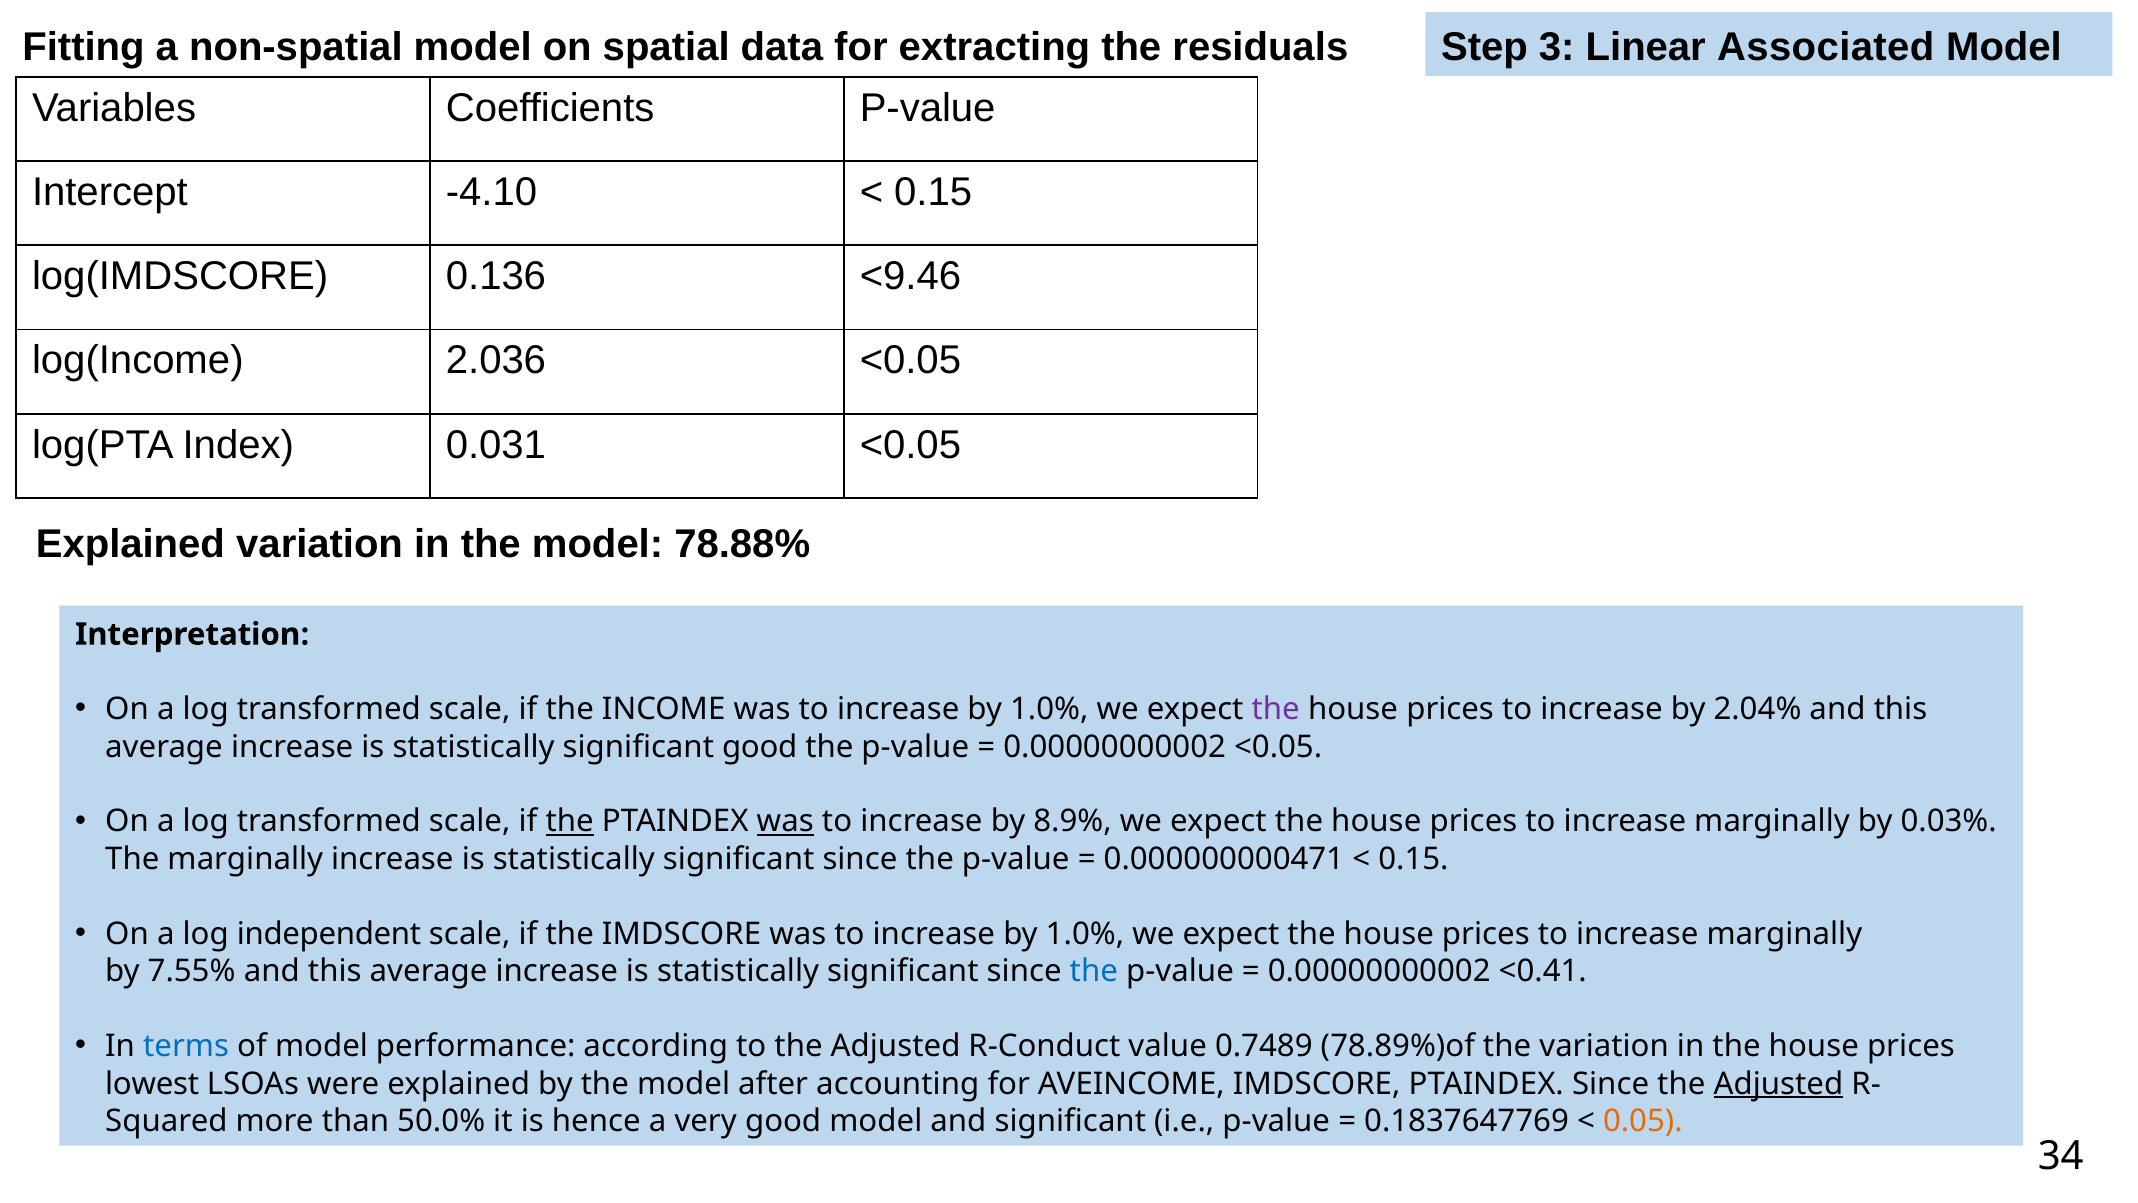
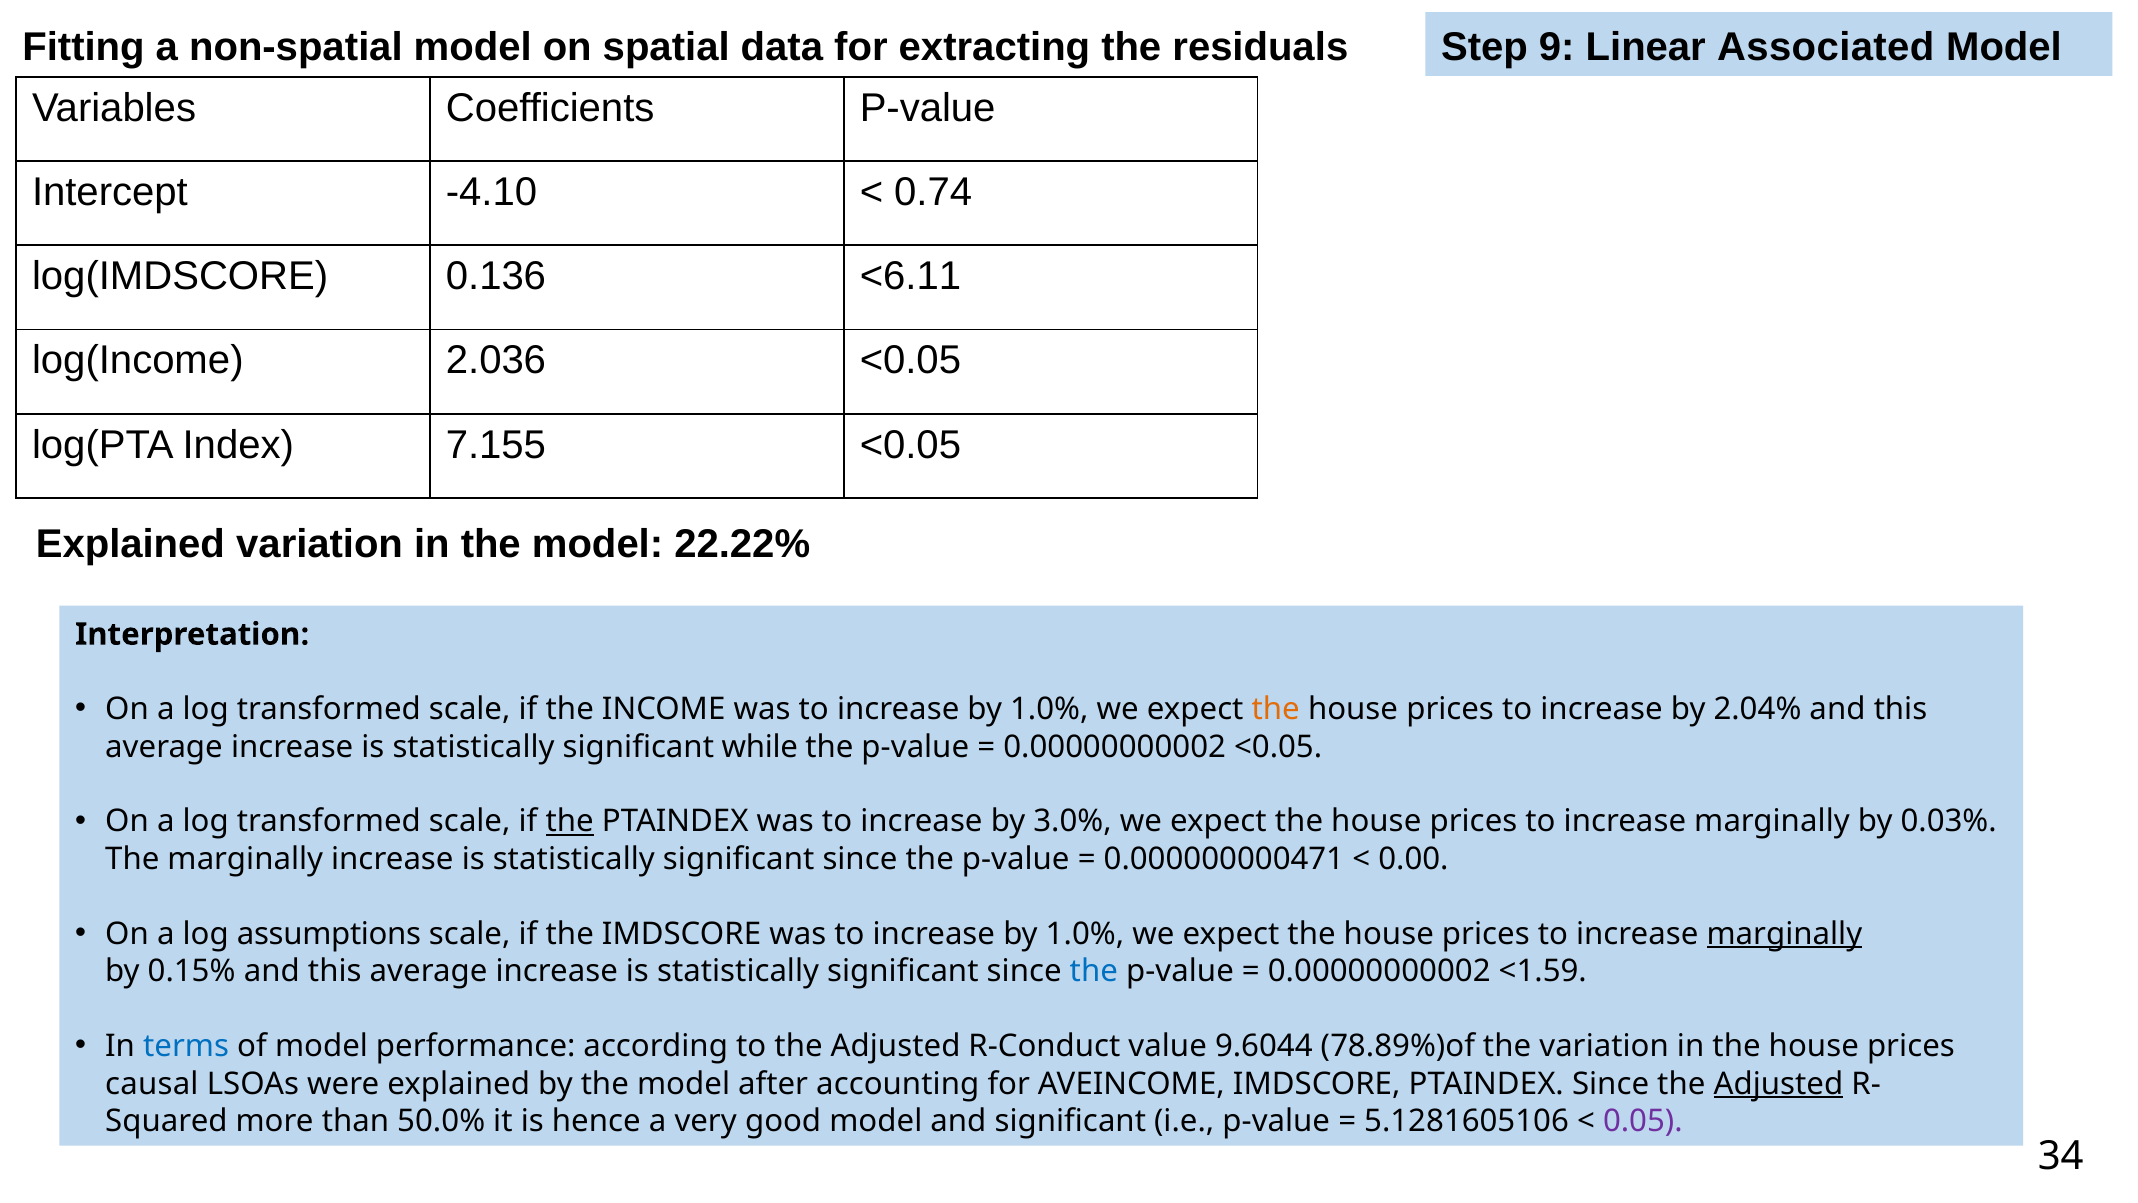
3: 3 -> 9
0.15 at (933, 192): 0.15 -> 0.74
<9.46: <9.46 -> <6.11
0.031: 0.031 -> 7.155
78.88%: 78.88% -> 22.22%
the at (1276, 709) colour: purple -> orange
significant good: good -> while
was at (785, 821) underline: present -> none
8.9%: 8.9% -> 3.0%
0.15 at (1413, 859): 0.15 -> 0.00
independent: independent -> assumptions
marginally at (1784, 934) underline: none -> present
7.55%: 7.55% -> 0.15%
<0.41: <0.41 -> <1.59
0.7489: 0.7489 -> 9.6044
lowest: lowest -> causal
0.1837647769: 0.1837647769 -> 5.1281605106
0.05 colour: orange -> purple
